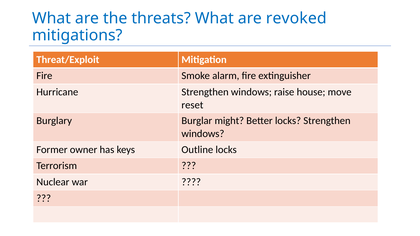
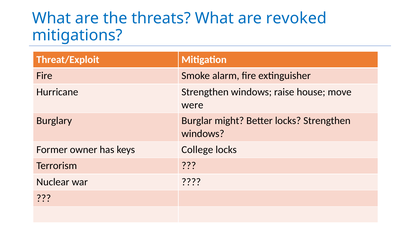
reset: reset -> were
Outline: Outline -> College
